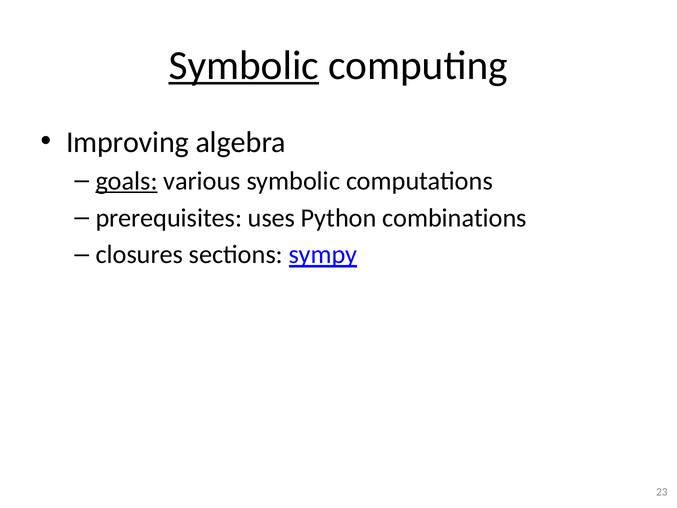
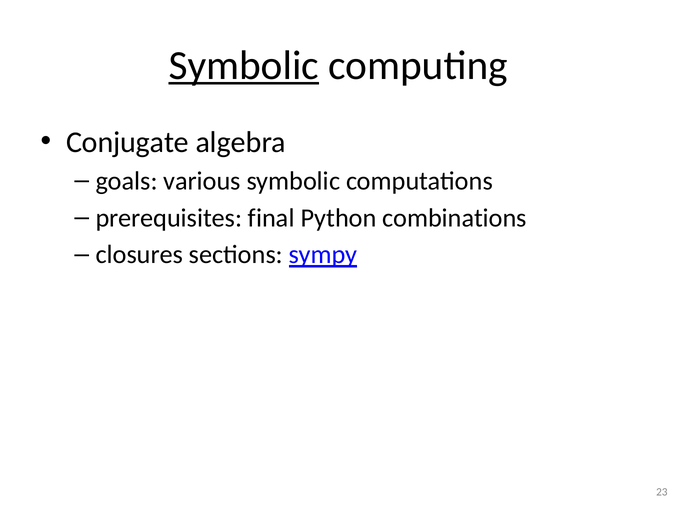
Improving: Improving -> Conjugate
goals underline: present -> none
uses: uses -> final
